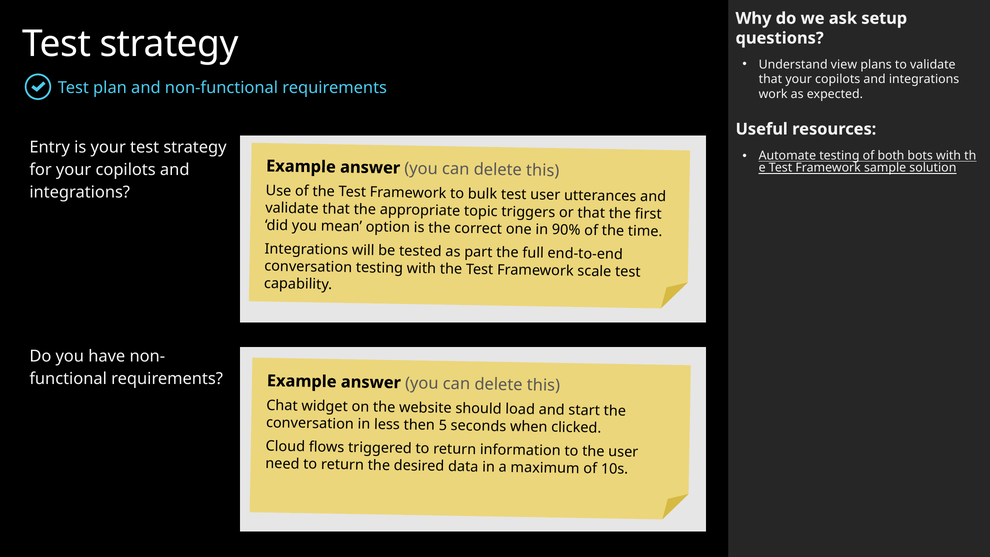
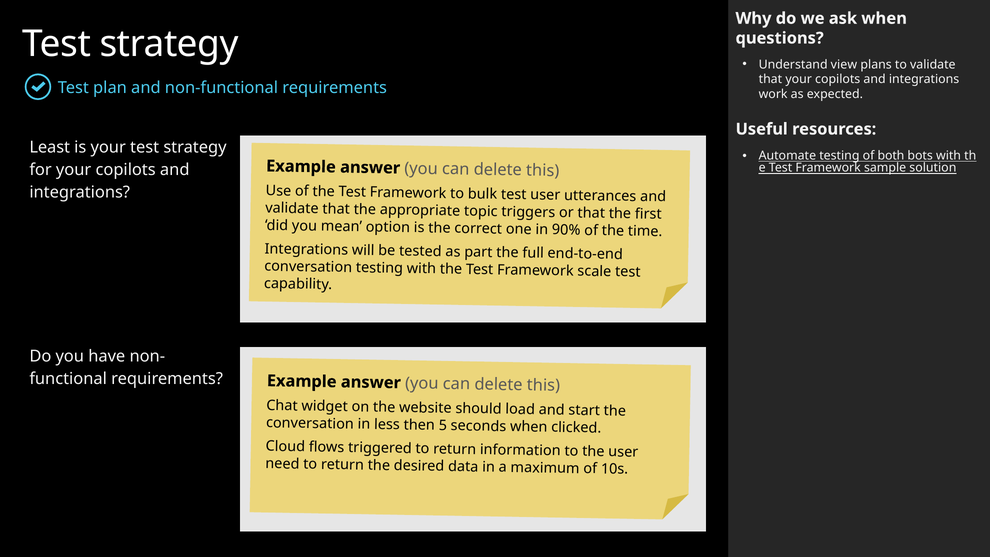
ask setup: setup -> when
Entry: Entry -> Least
